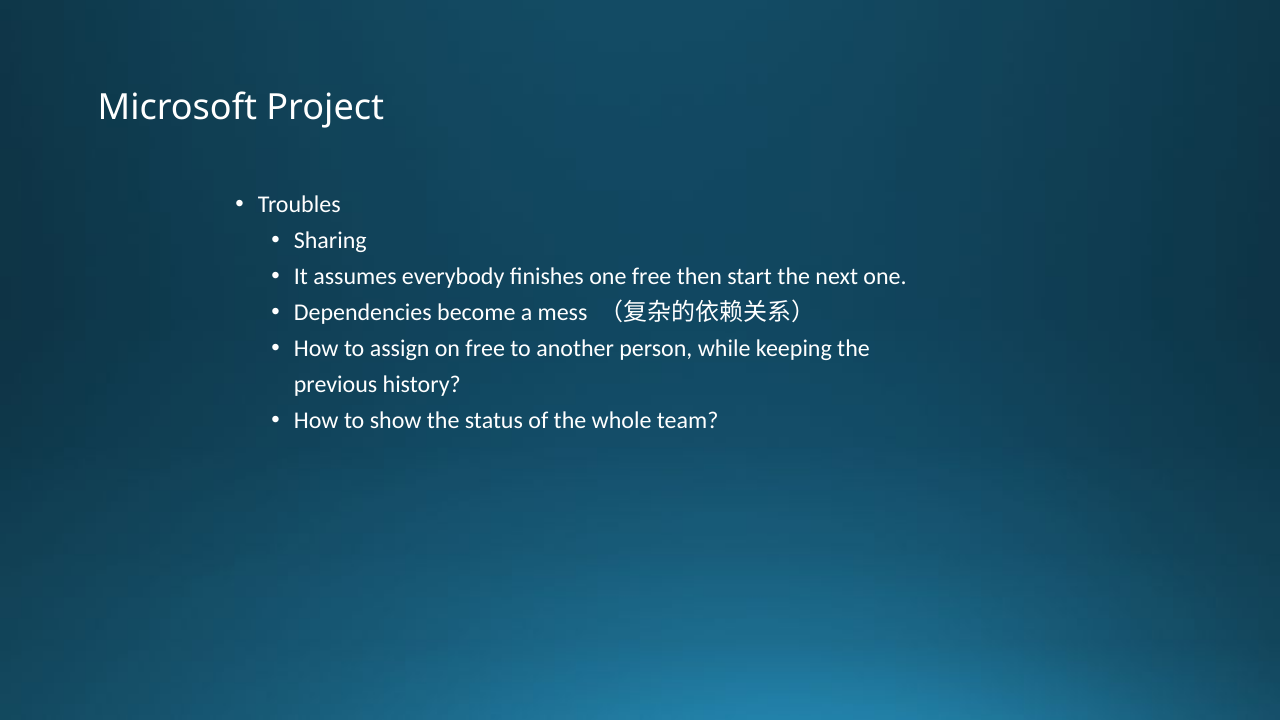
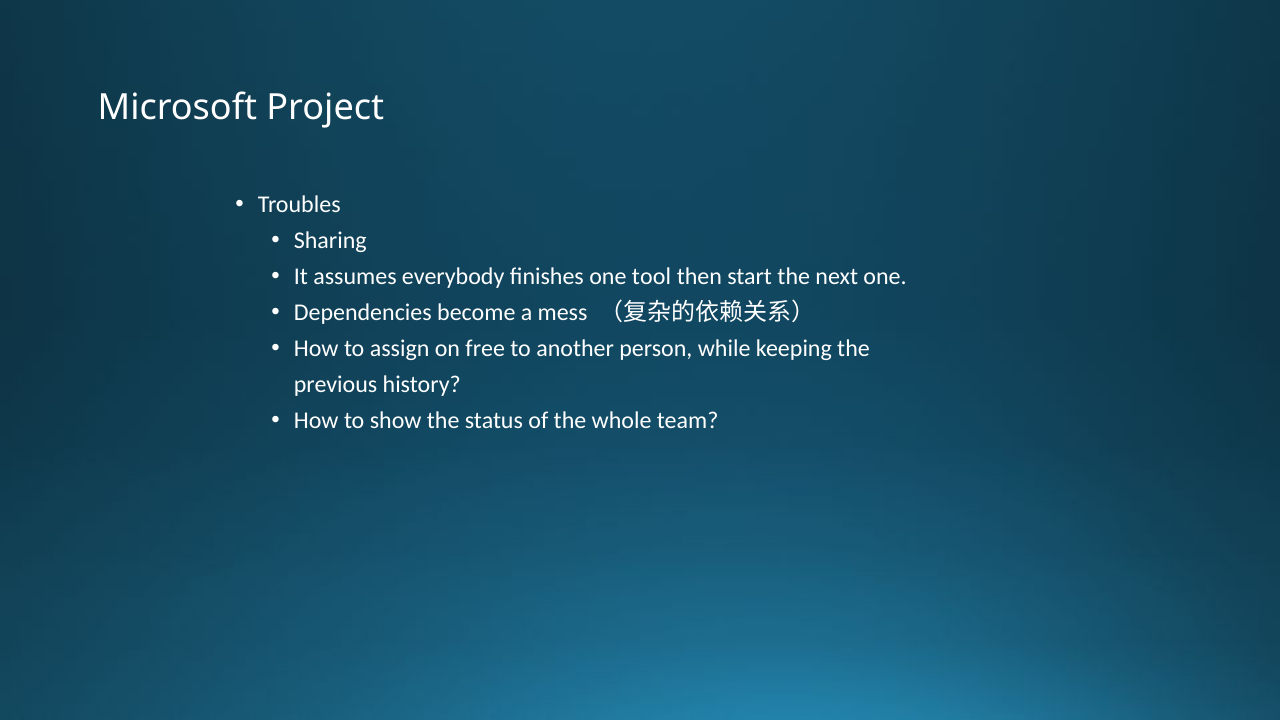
one free: free -> tool
